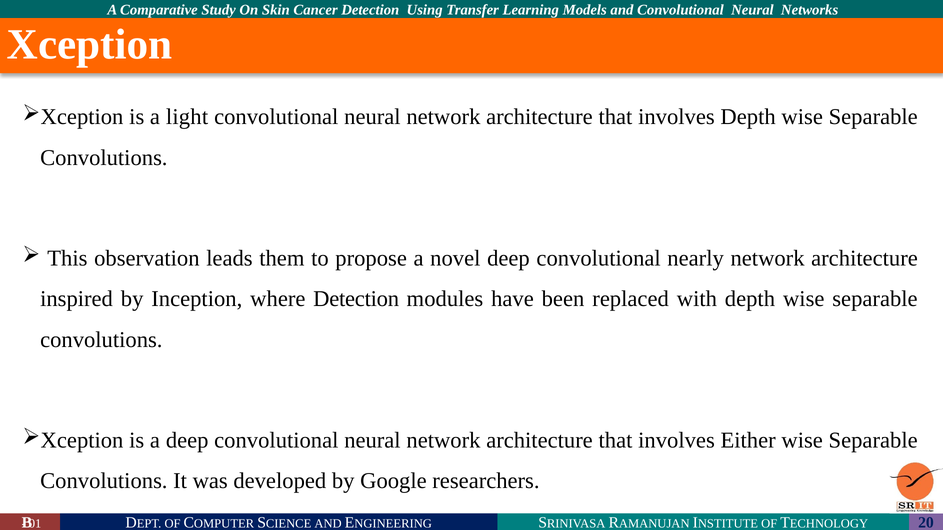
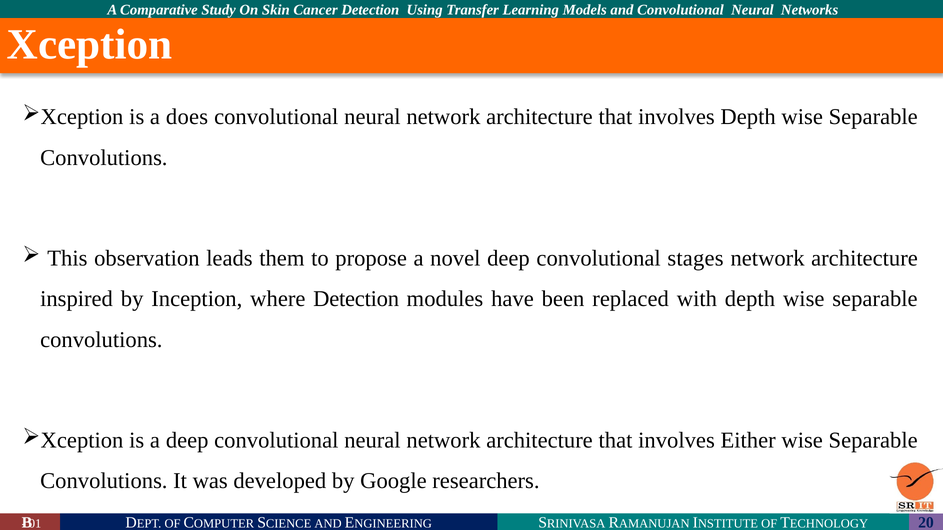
light: light -> does
nearly: nearly -> stages
